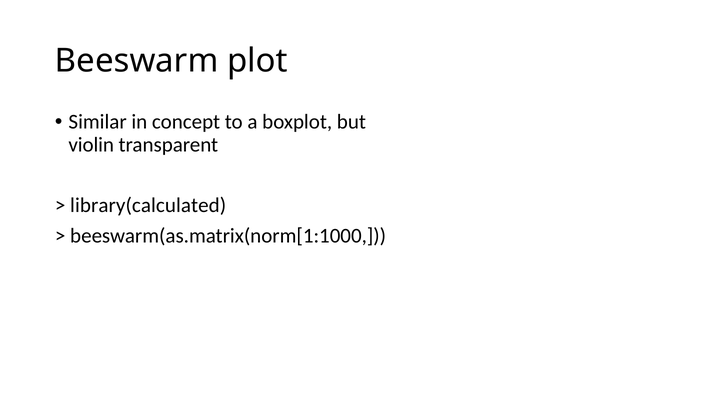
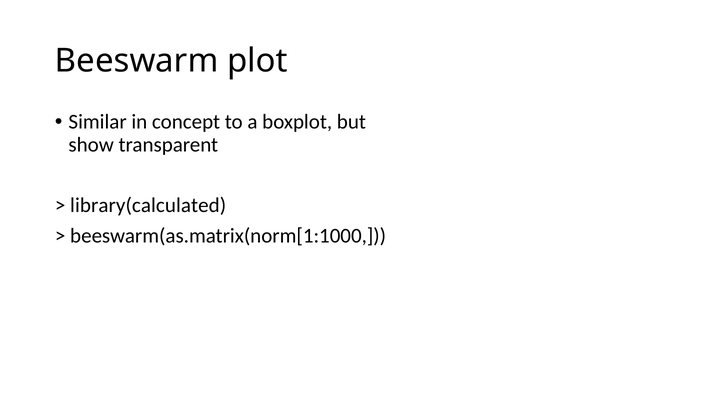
violin: violin -> show
